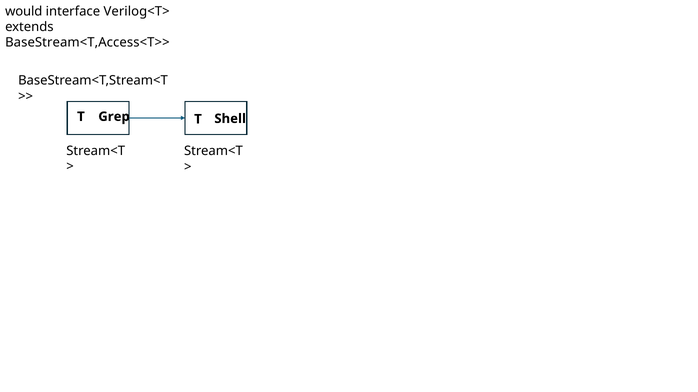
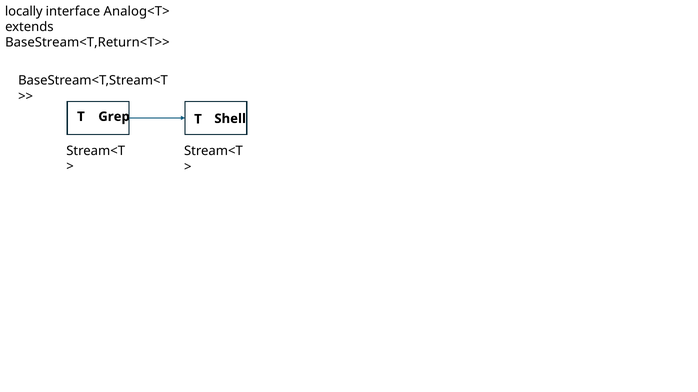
would: would -> locally
Verilog<T>: Verilog<T> -> Analog<T>
BaseStream<T,Access<T>>: BaseStream<T,Access<T>> -> BaseStream<T,Return<T>>
